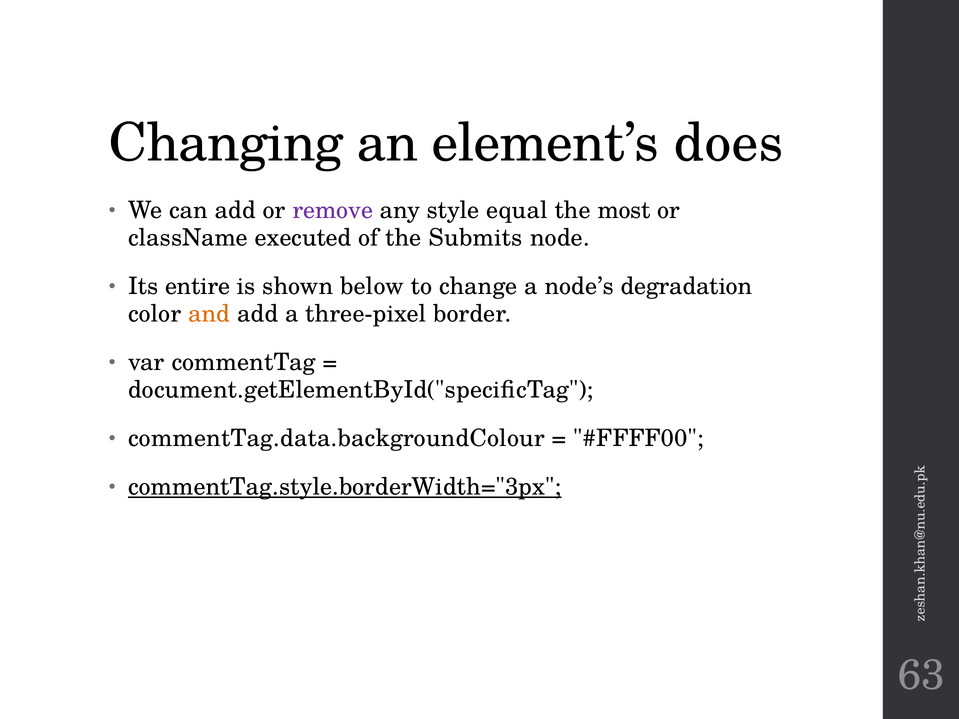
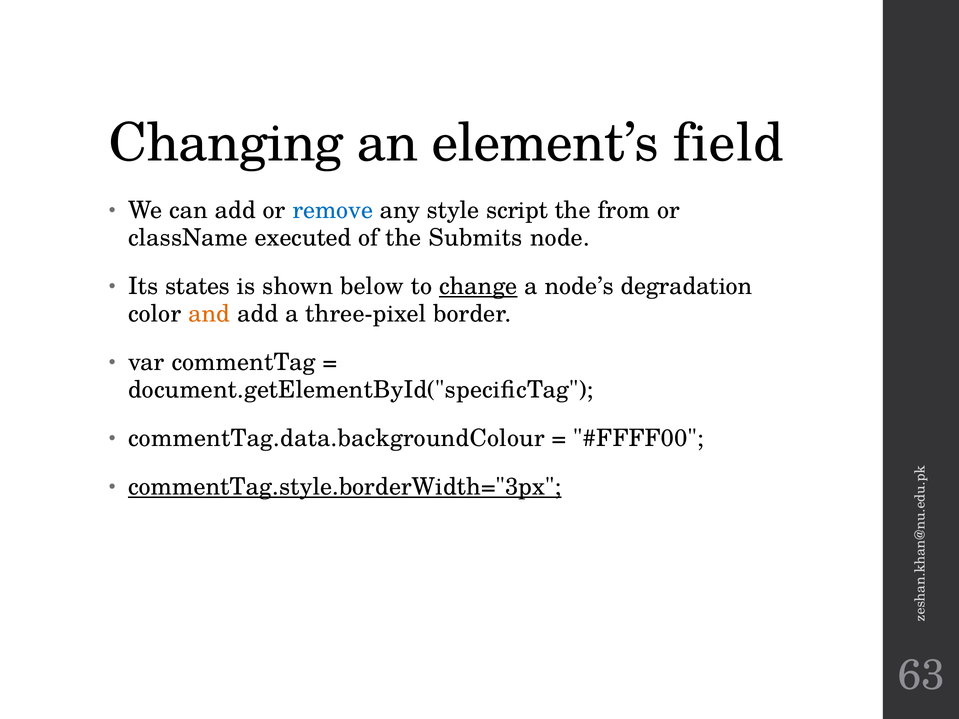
does: does -> field
remove colour: purple -> blue
equal: equal -> script
most: most -> from
entire: entire -> states
change underline: none -> present
